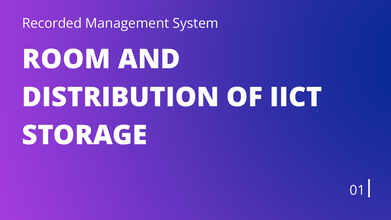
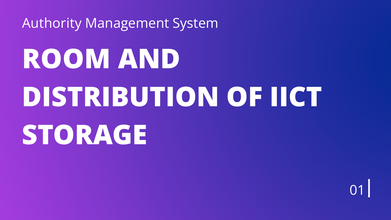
Recorded: Recorded -> Authority
